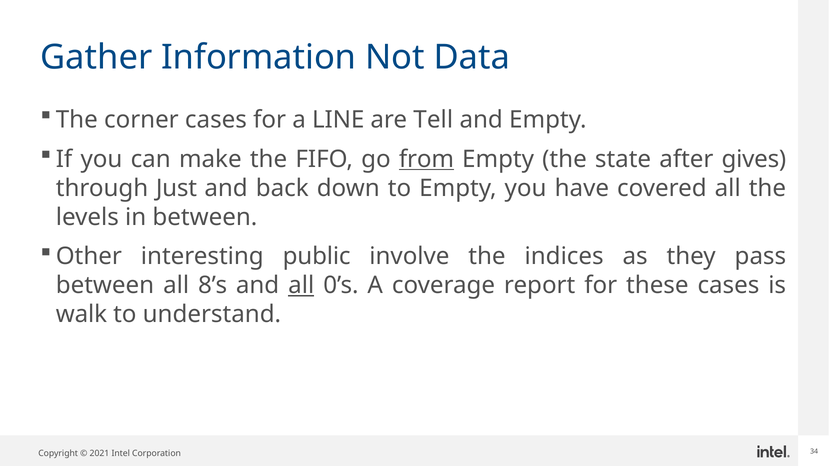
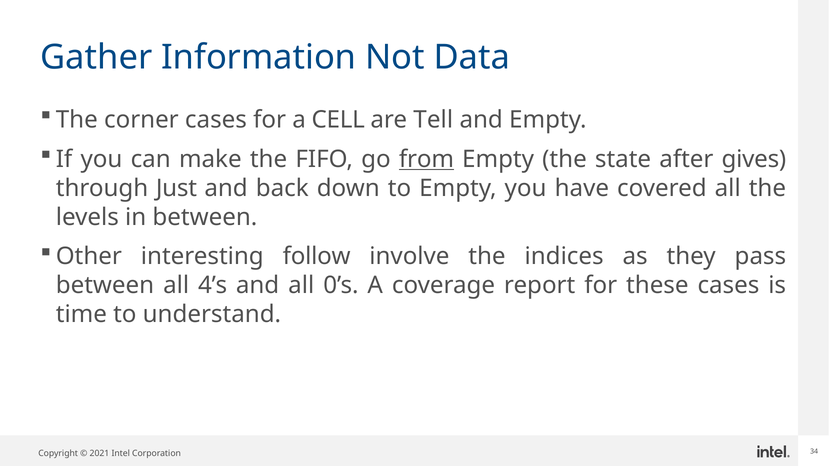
LINE: LINE -> CELL
public: public -> follow
8’s: 8’s -> 4’s
all at (301, 286) underline: present -> none
walk: walk -> time
